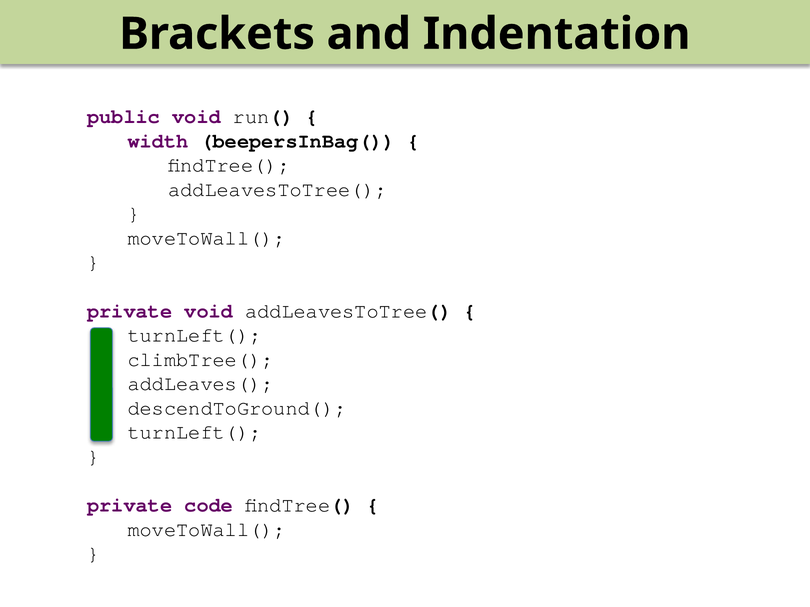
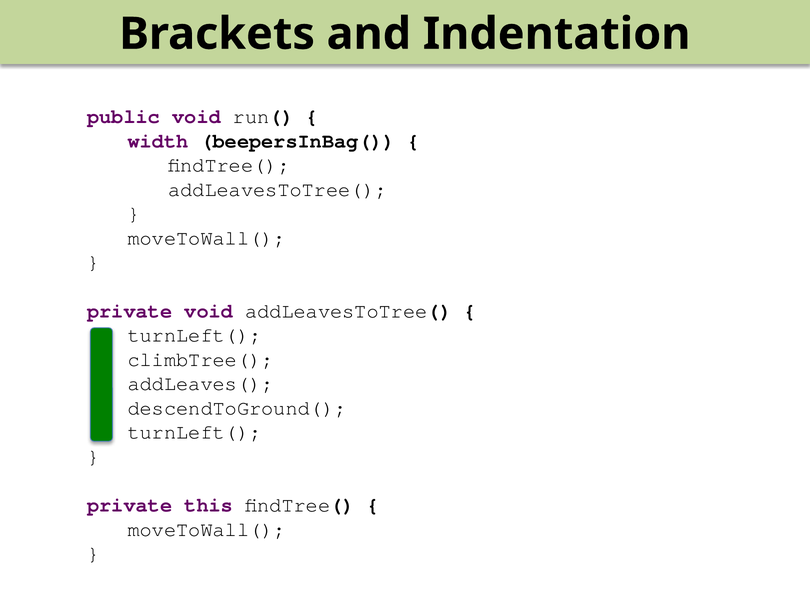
code: code -> this
